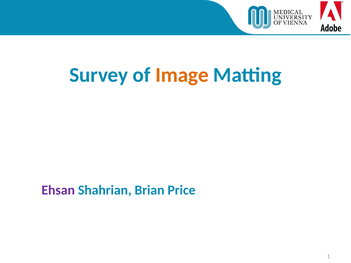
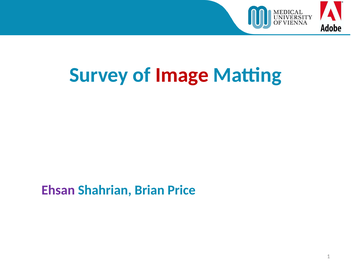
Image colour: orange -> red
